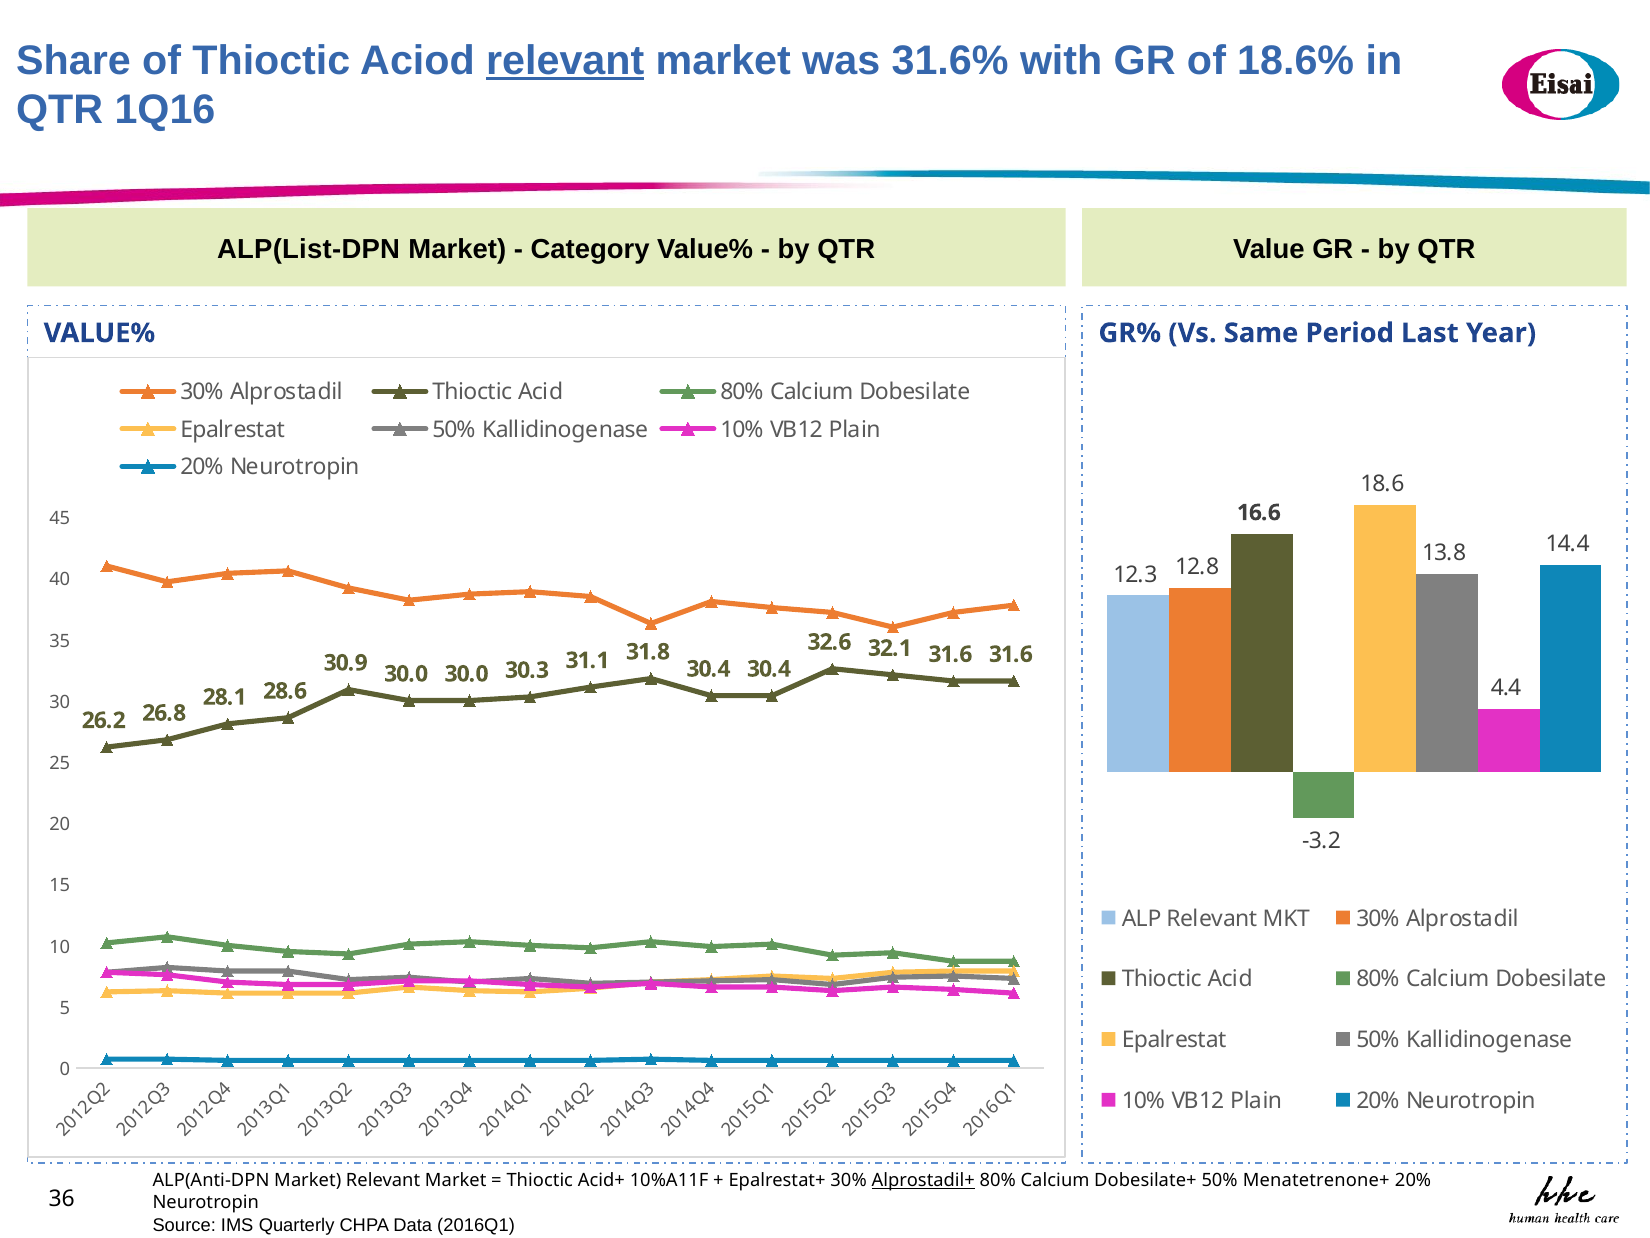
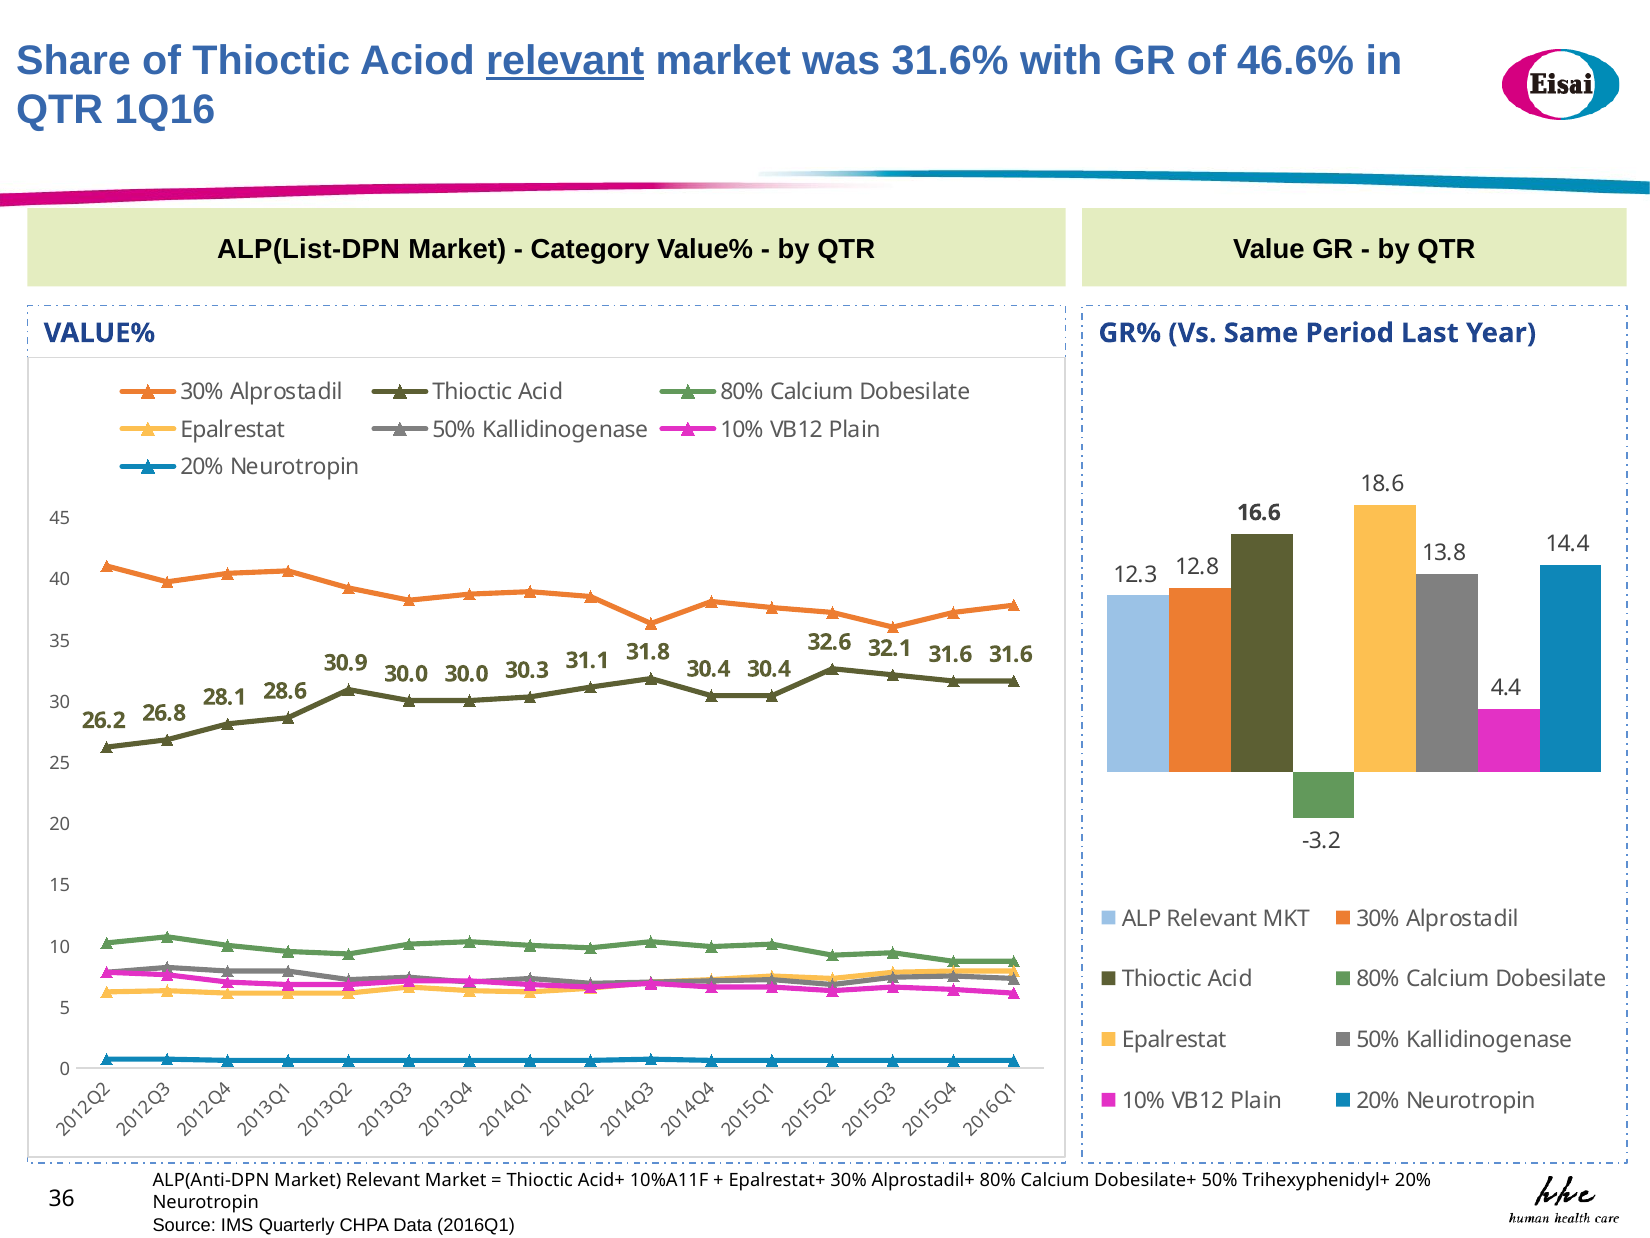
18.6%: 18.6% -> 46.6%
Alprostadil+ underline: present -> none
Menatetrenone+: Menatetrenone+ -> Trihexyphenidyl+
